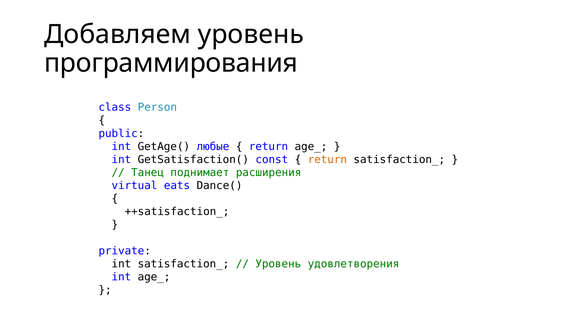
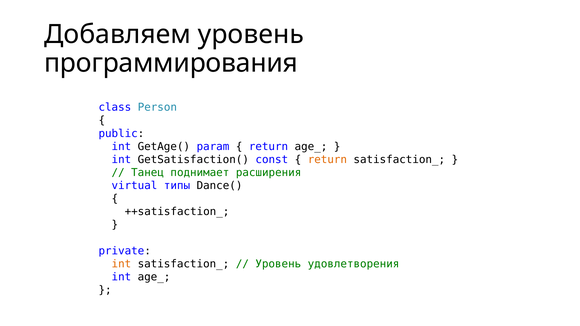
любые: любые -> param
eats: eats -> типы
int at (121, 264) colour: black -> orange
